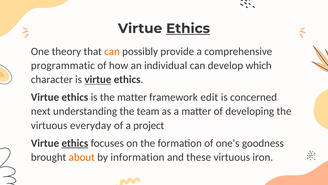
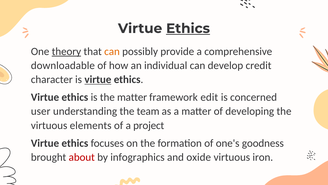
theory underline: none -> present
programmatic: programmatic -> downloadable
which: which -> credit
next: next -> user
everyday: everyday -> elements
ethics at (75, 143) underline: present -> none
about colour: orange -> red
information: information -> infographics
these: these -> oxide
